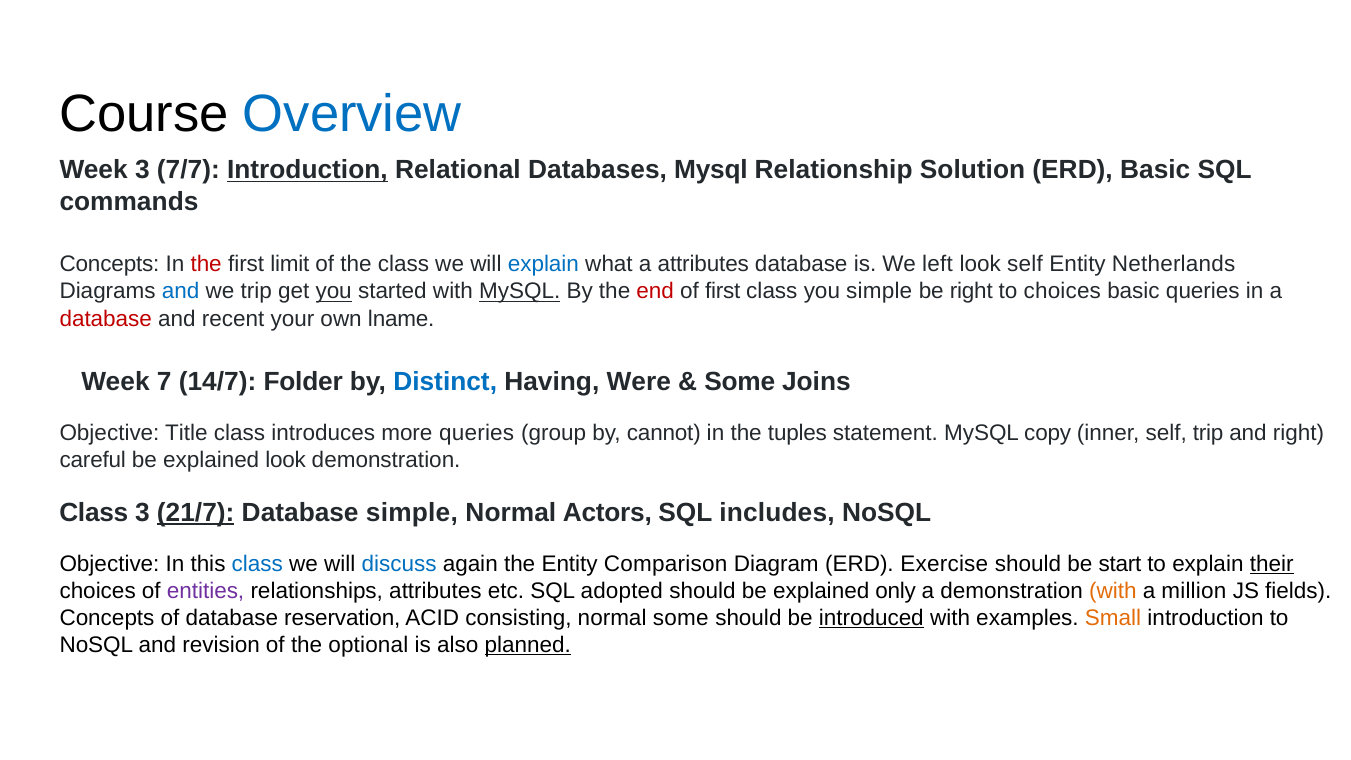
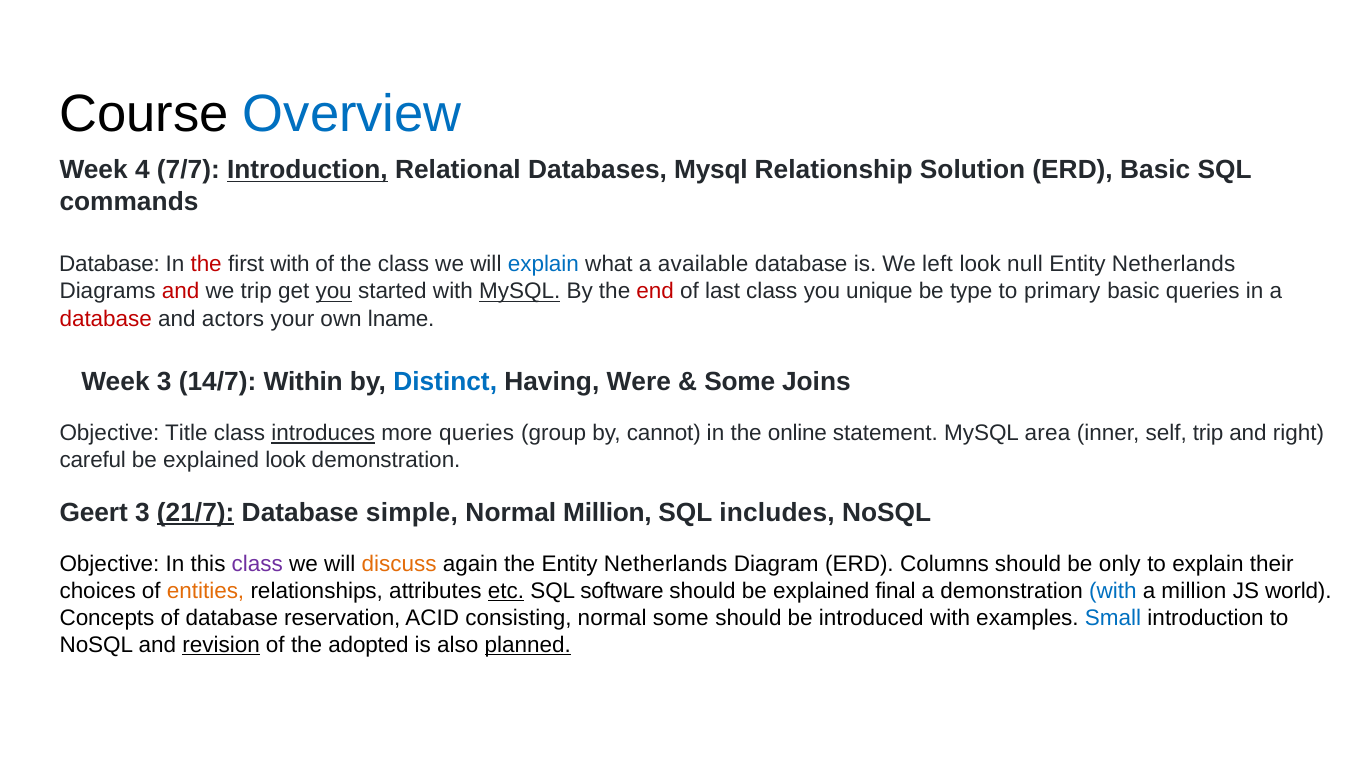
Week 3: 3 -> 4
Concepts at (110, 265): Concepts -> Database
first limit: limit -> with
a attributes: attributes -> available
look self: self -> null
and at (181, 292) colour: blue -> red
of first: first -> last
you simple: simple -> unique
be right: right -> type
to choices: choices -> primary
recent: recent -> actors
Week 7: 7 -> 3
Folder: Folder -> Within
introduces underline: none -> present
tuples: tuples -> online
copy: copy -> area
Class at (94, 512): Class -> Geert
Normal Actors: Actors -> Million
class at (257, 564) colour: blue -> purple
discuss colour: blue -> orange
the Entity Comparison: Comparison -> Netherlands
Exercise: Exercise -> Columns
start: start -> only
their underline: present -> none
entities colour: purple -> orange
etc underline: none -> present
adopted: adopted -> software
only: only -> final
with at (1113, 591) colour: orange -> blue
fields: fields -> world
introduced underline: present -> none
Small colour: orange -> blue
revision underline: none -> present
optional: optional -> adopted
